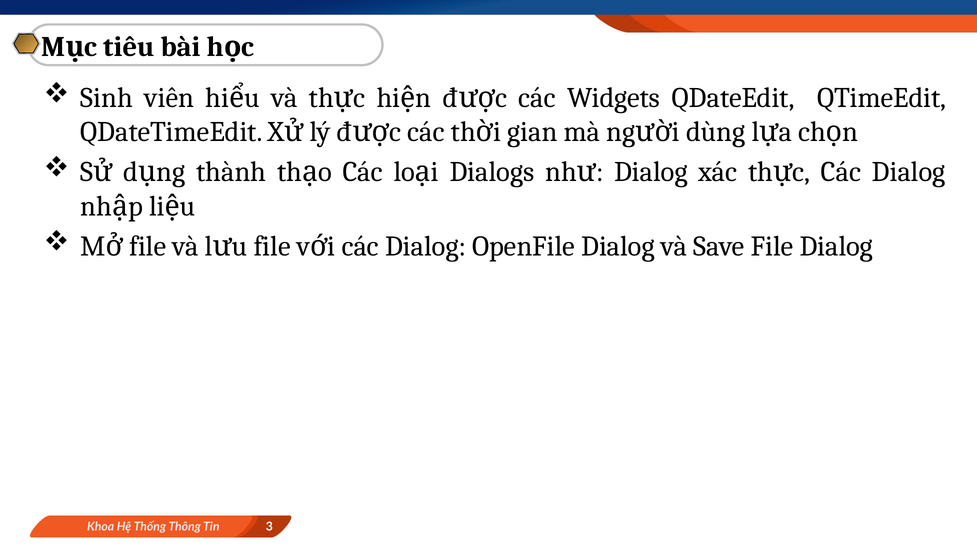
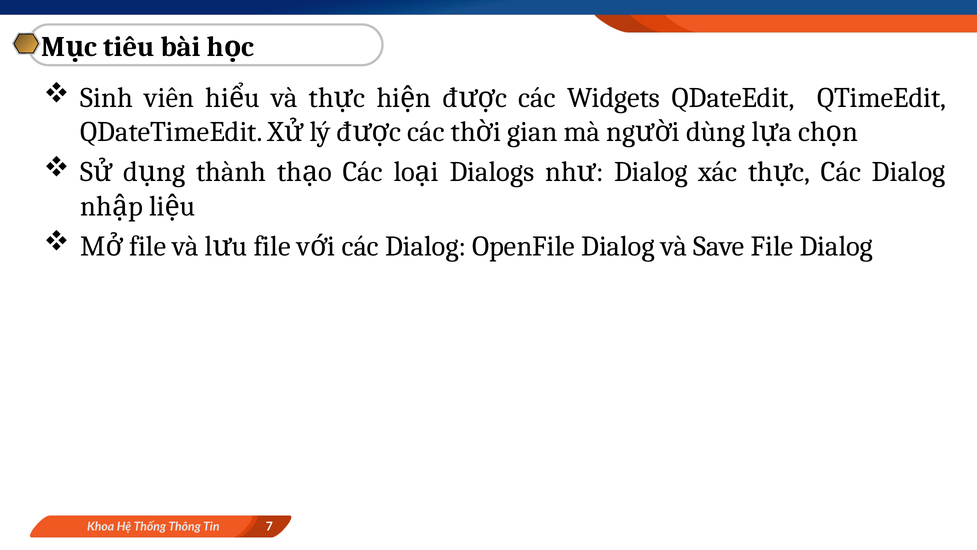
3: 3 -> 7
